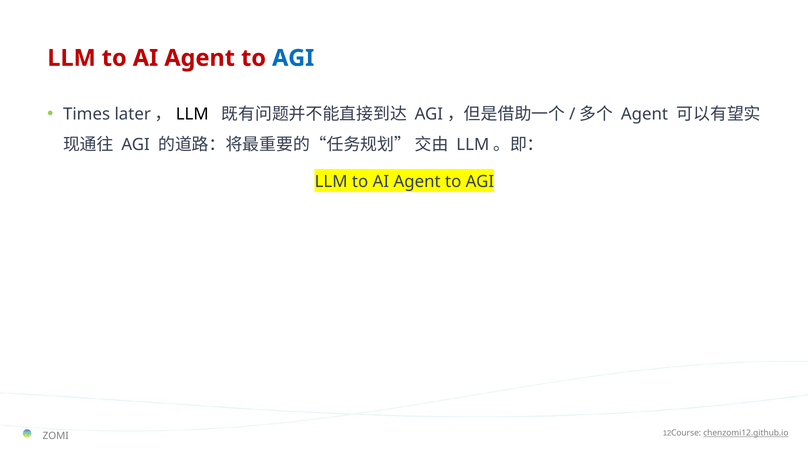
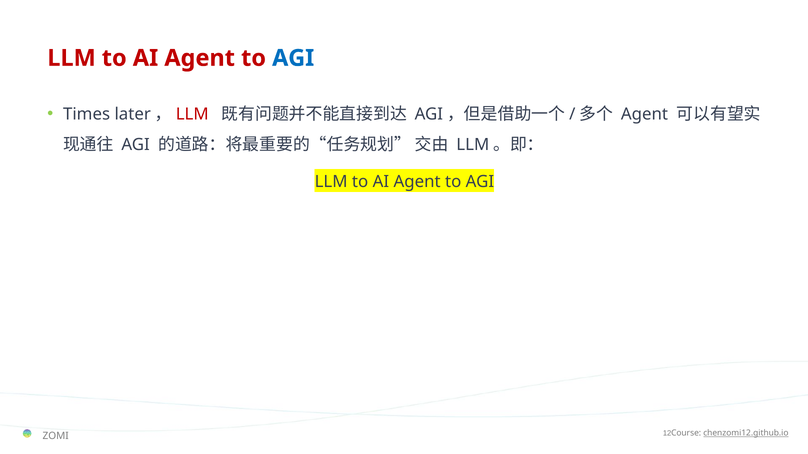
LLM at (192, 114) colour: black -> red
